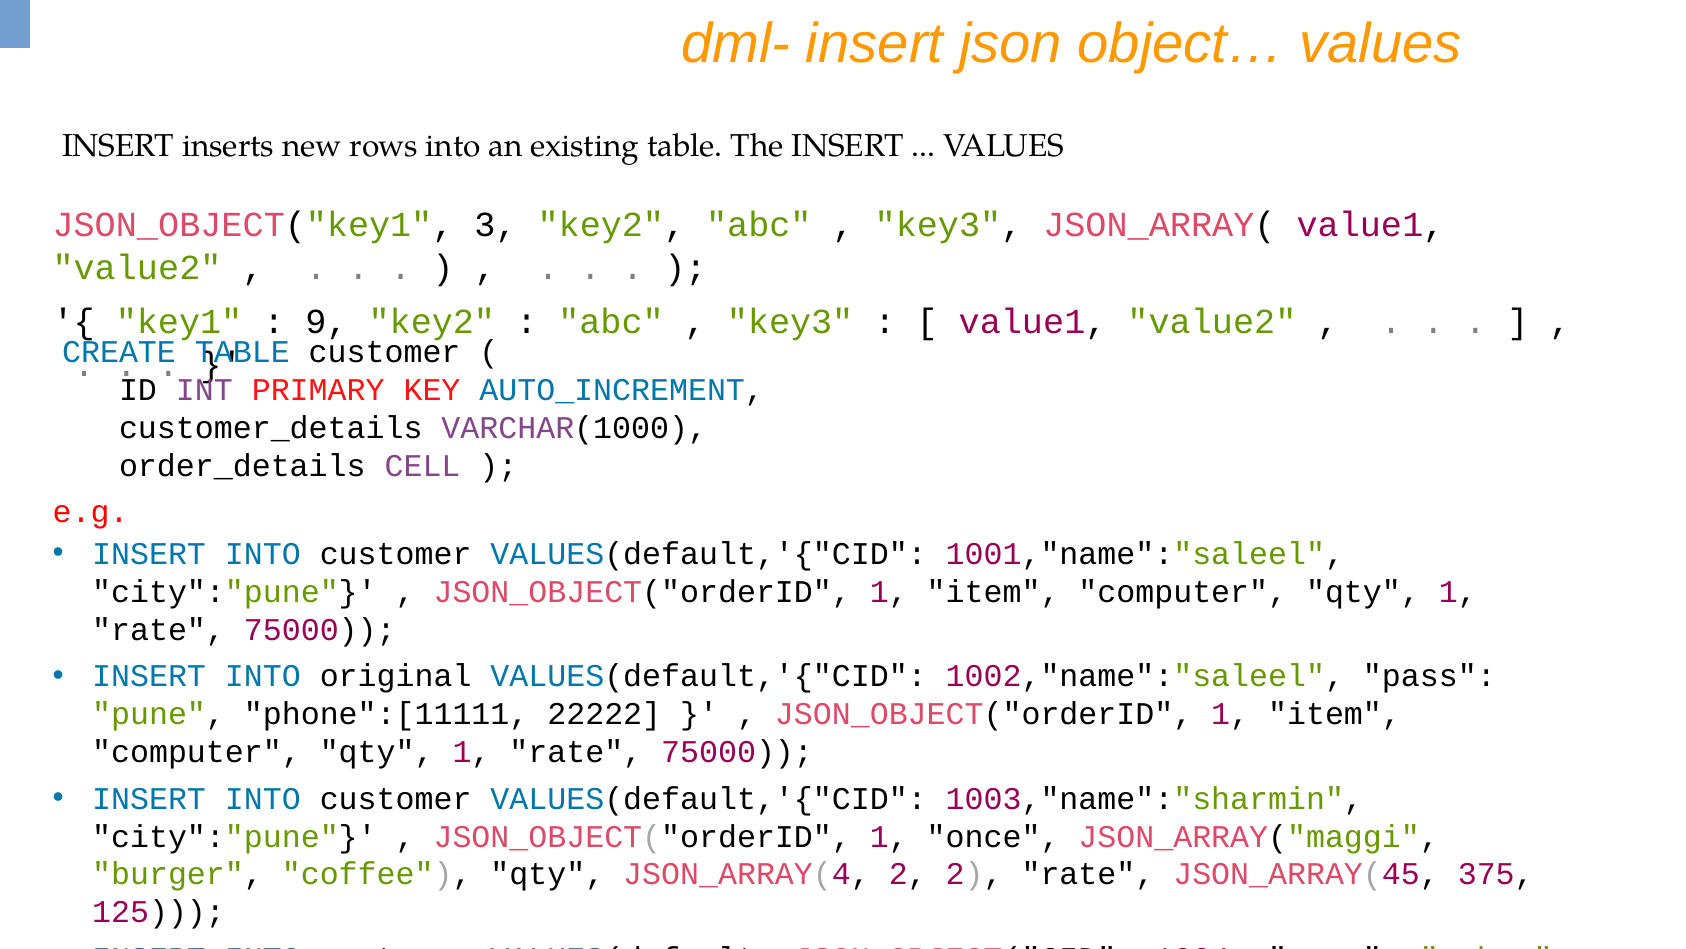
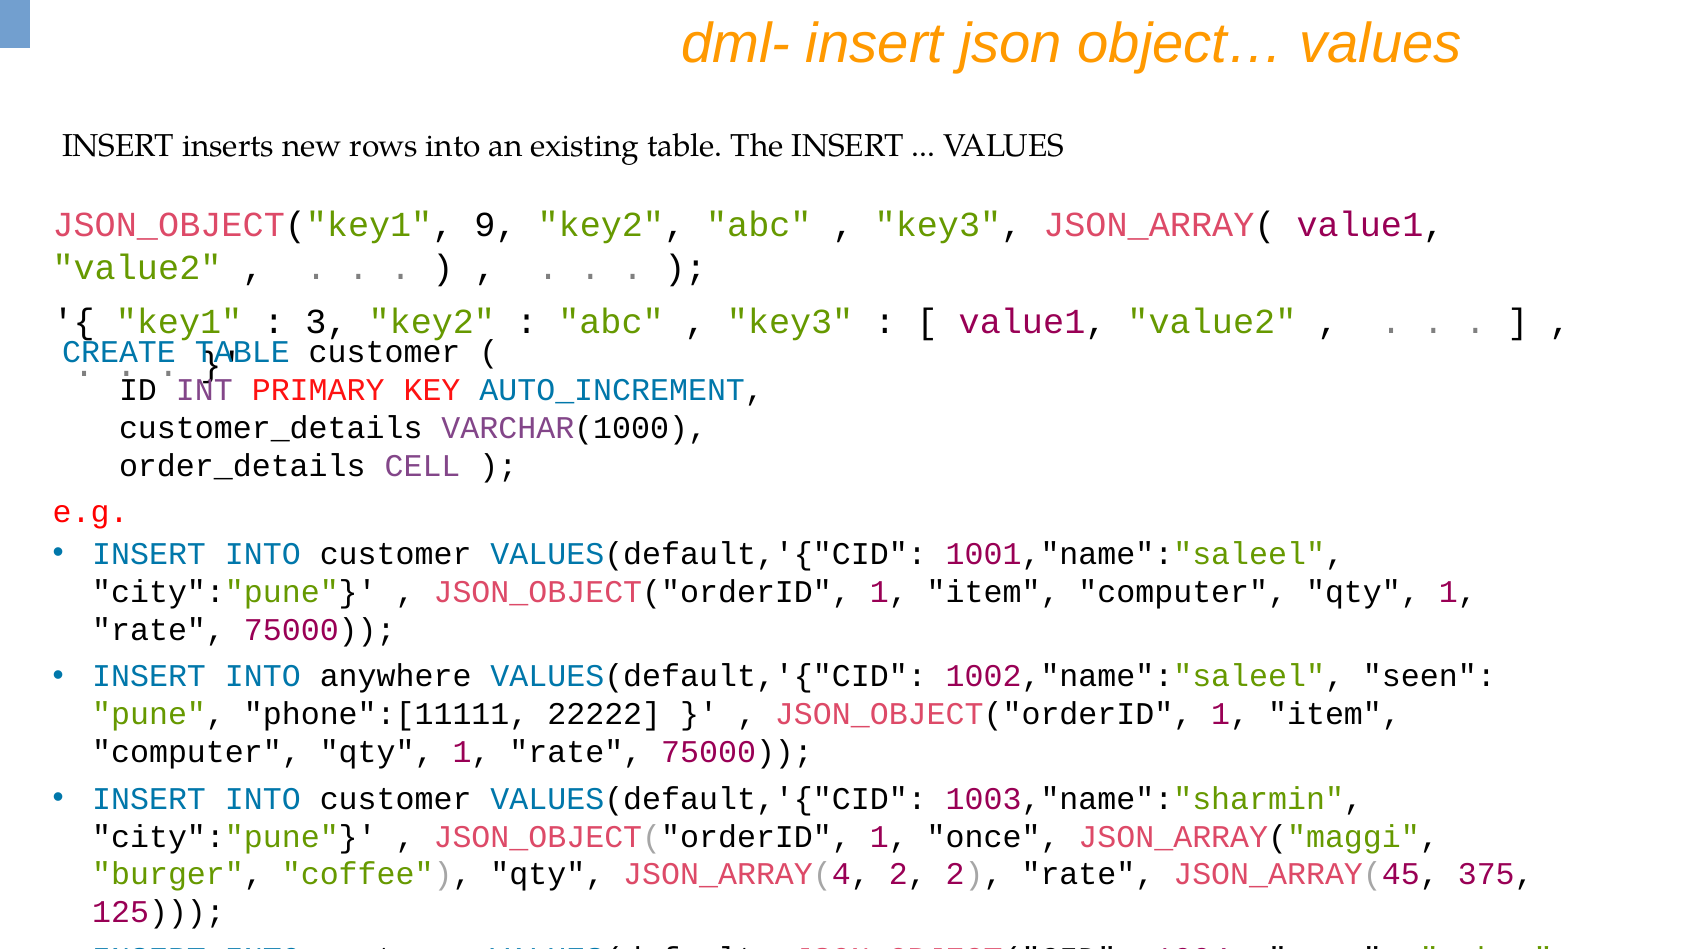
3: 3 -> 9
9: 9 -> 3
original: original -> anywhere
pass: pass -> seen
